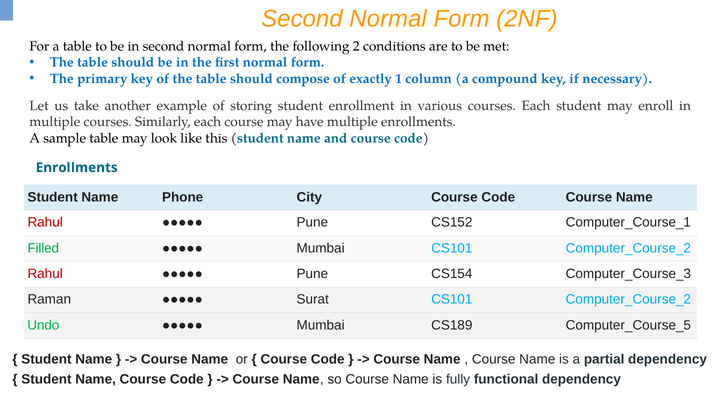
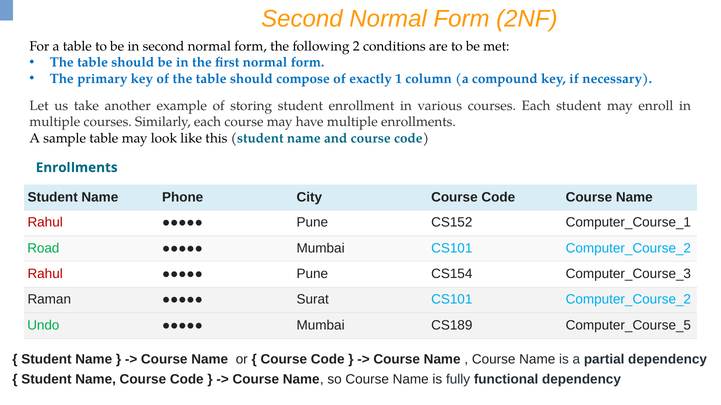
Filled: Filled -> Road
